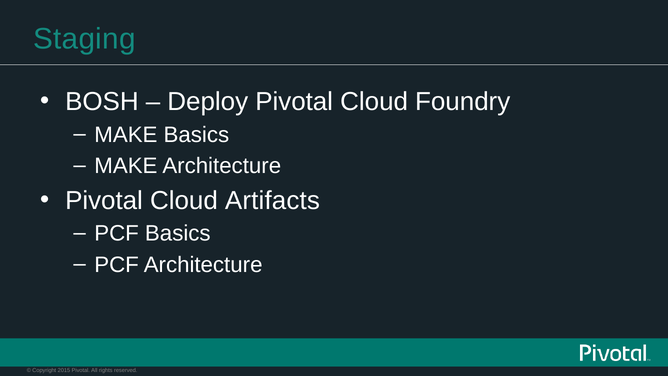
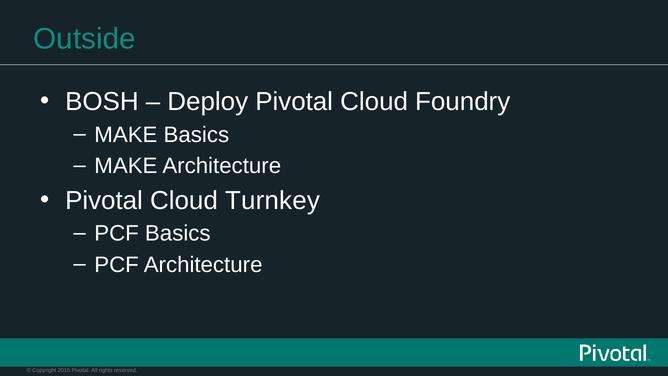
Staging: Staging -> Outside
Artifacts: Artifacts -> Turnkey
